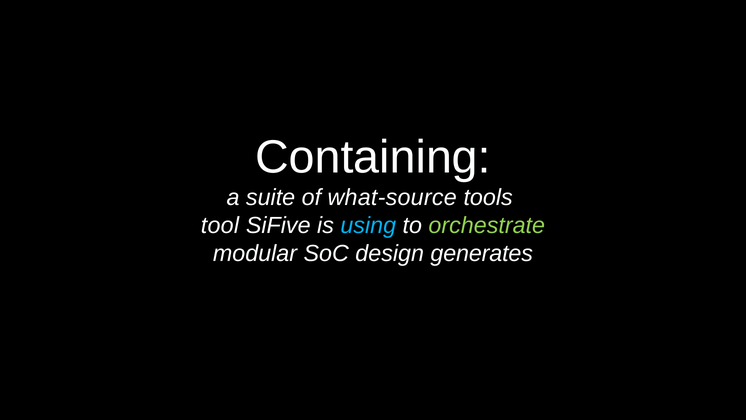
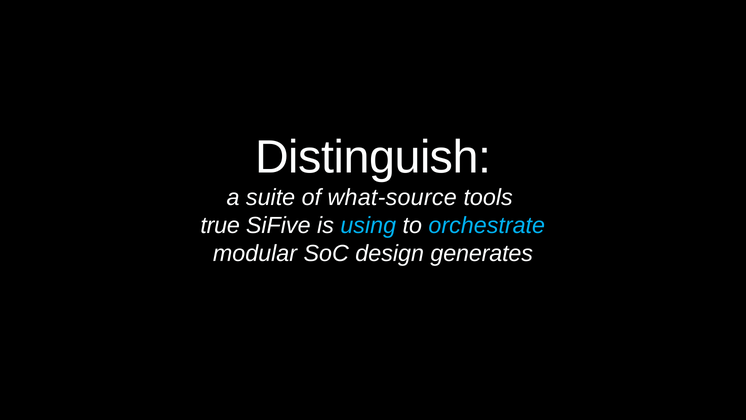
Containing: Containing -> Distinguish
tool: tool -> true
orchestrate colour: light green -> light blue
